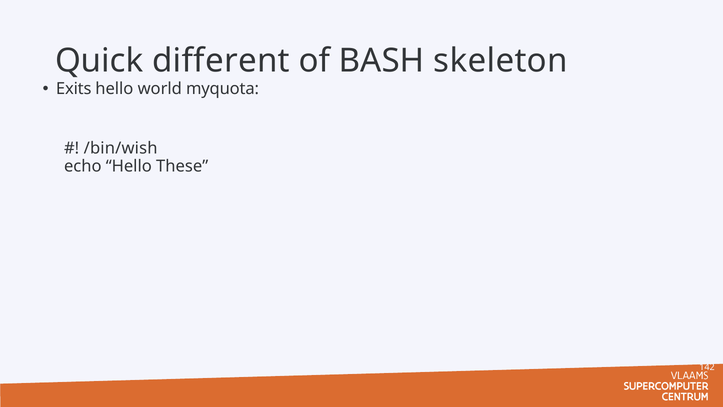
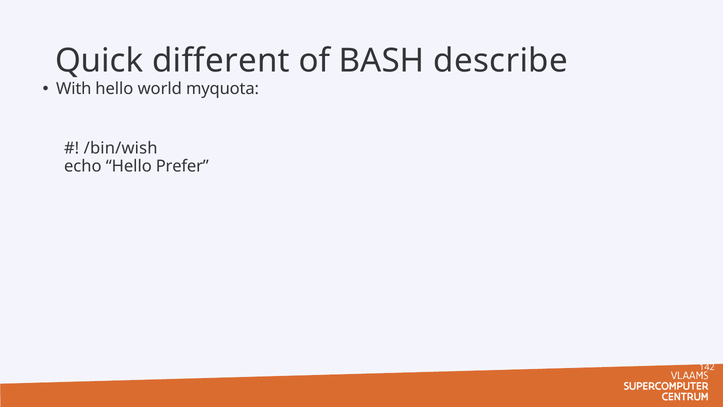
skeleton: skeleton -> describe
Exits: Exits -> With
These: These -> Prefer
